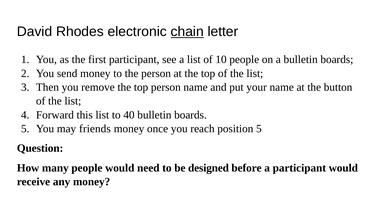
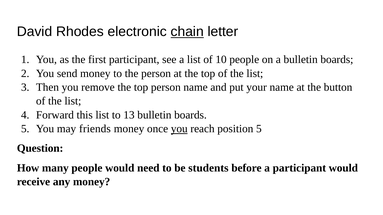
40: 40 -> 13
you at (179, 129) underline: none -> present
designed: designed -> students
